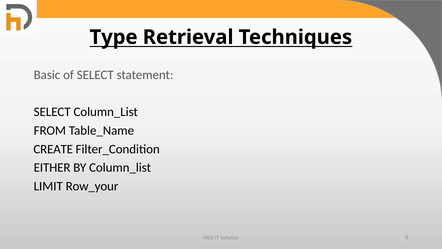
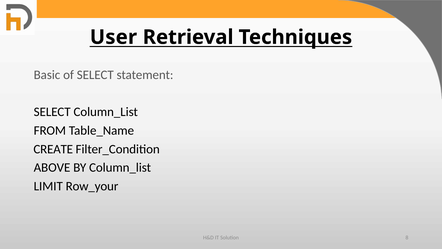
Type: Type -> User
EITHER: EITHER -> ABOVE
